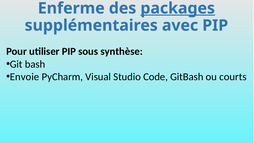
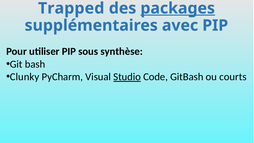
Enferme: Enferme -> Trapped
Envoie: Envoie -> Clunky
Studio underline: none -> present
